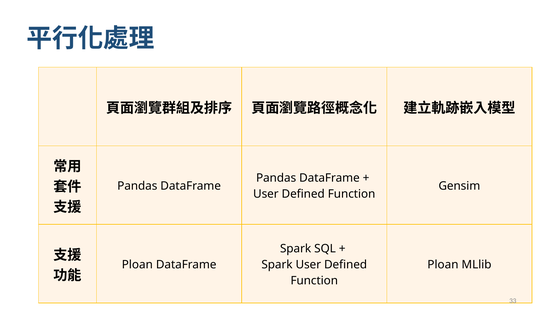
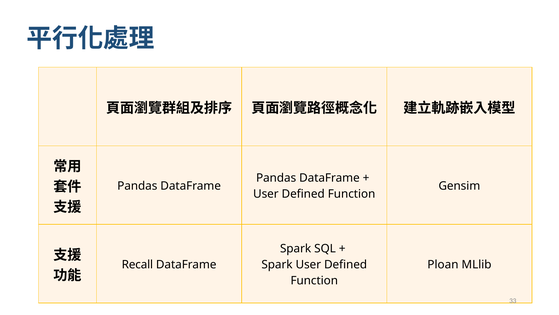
Ploan at (137, 264): Ploan -> Recall
